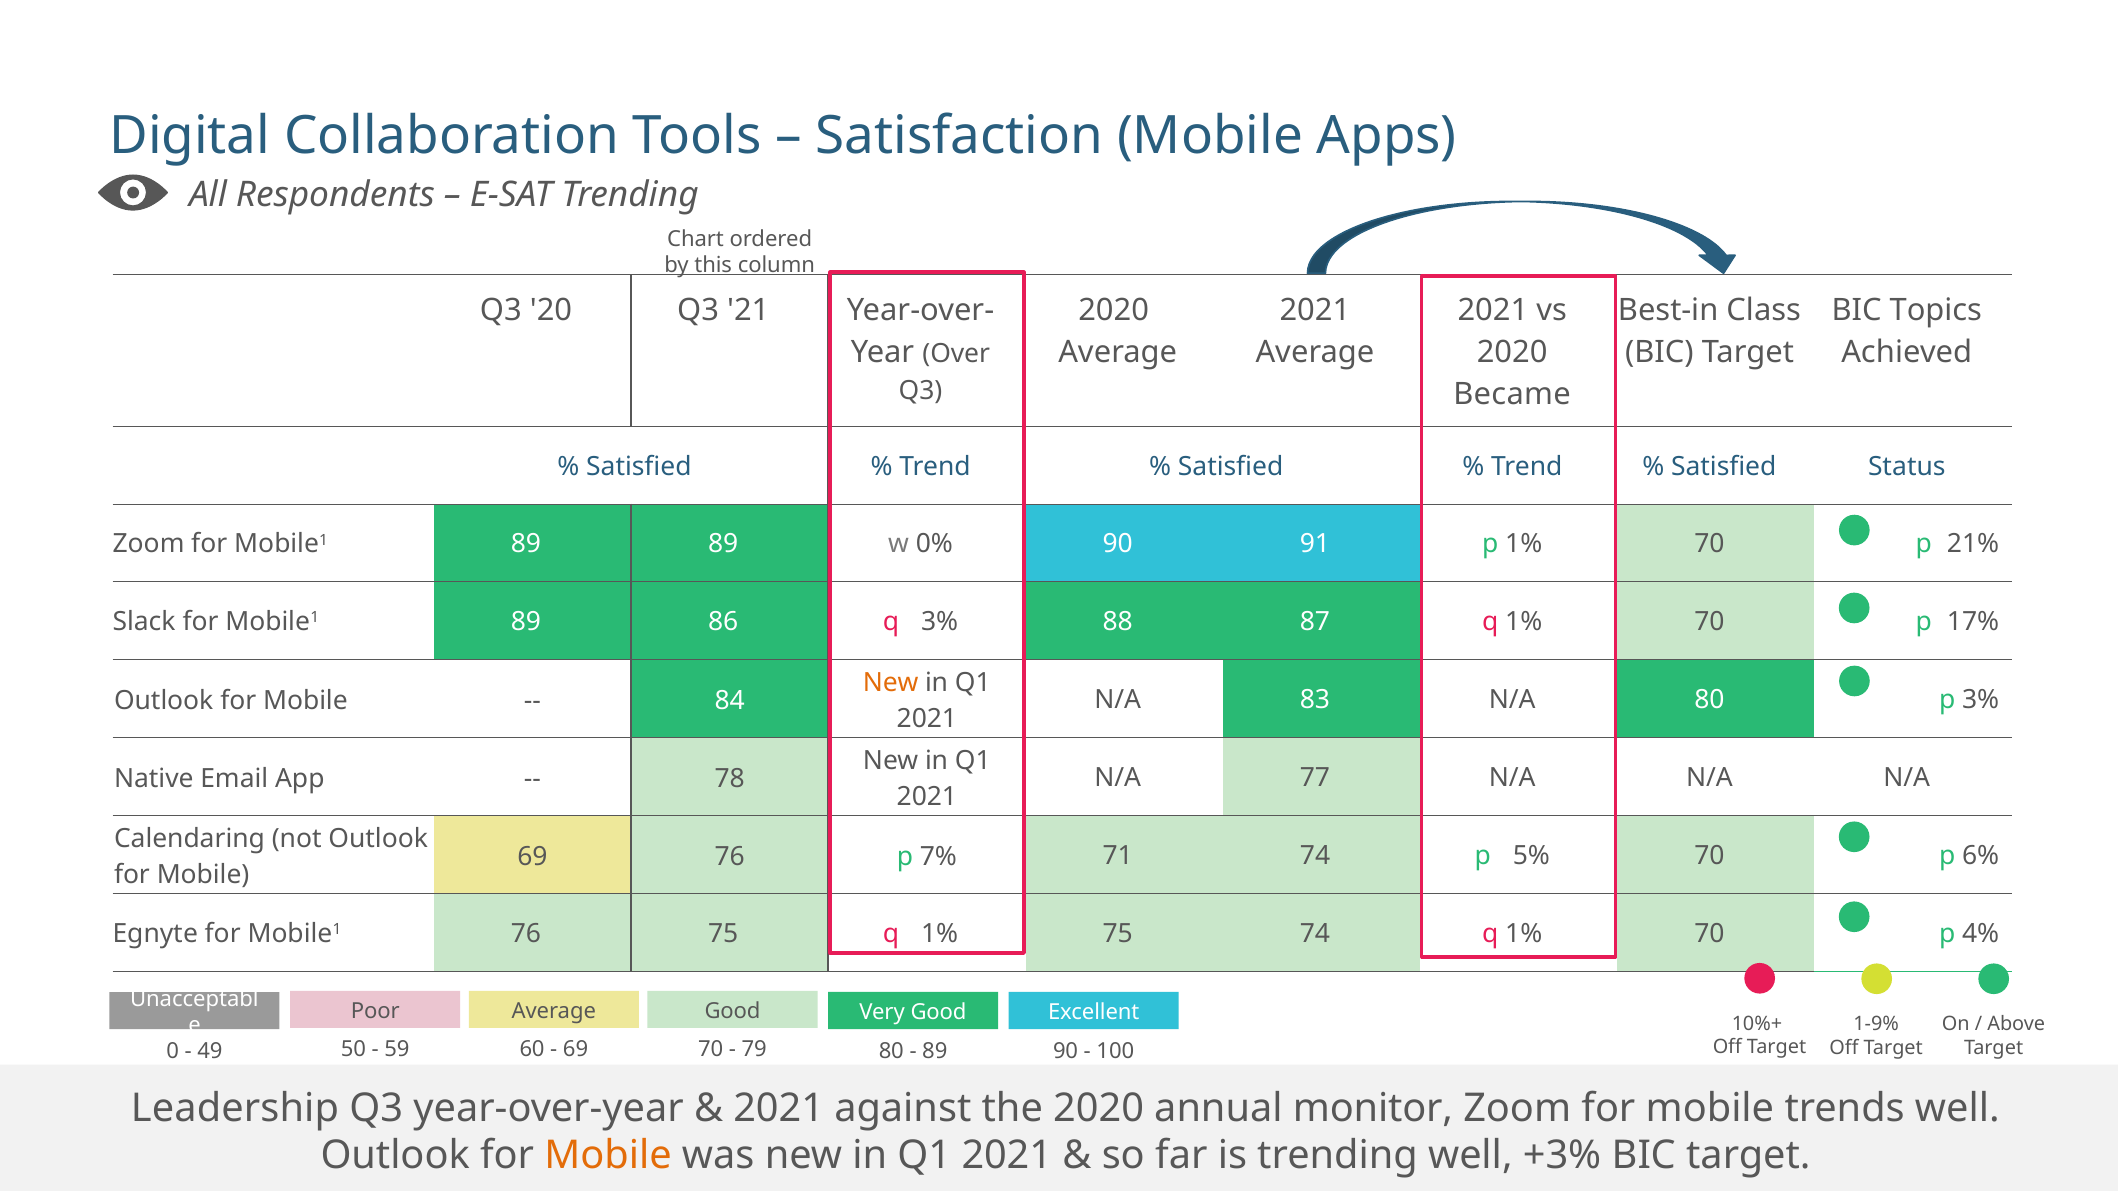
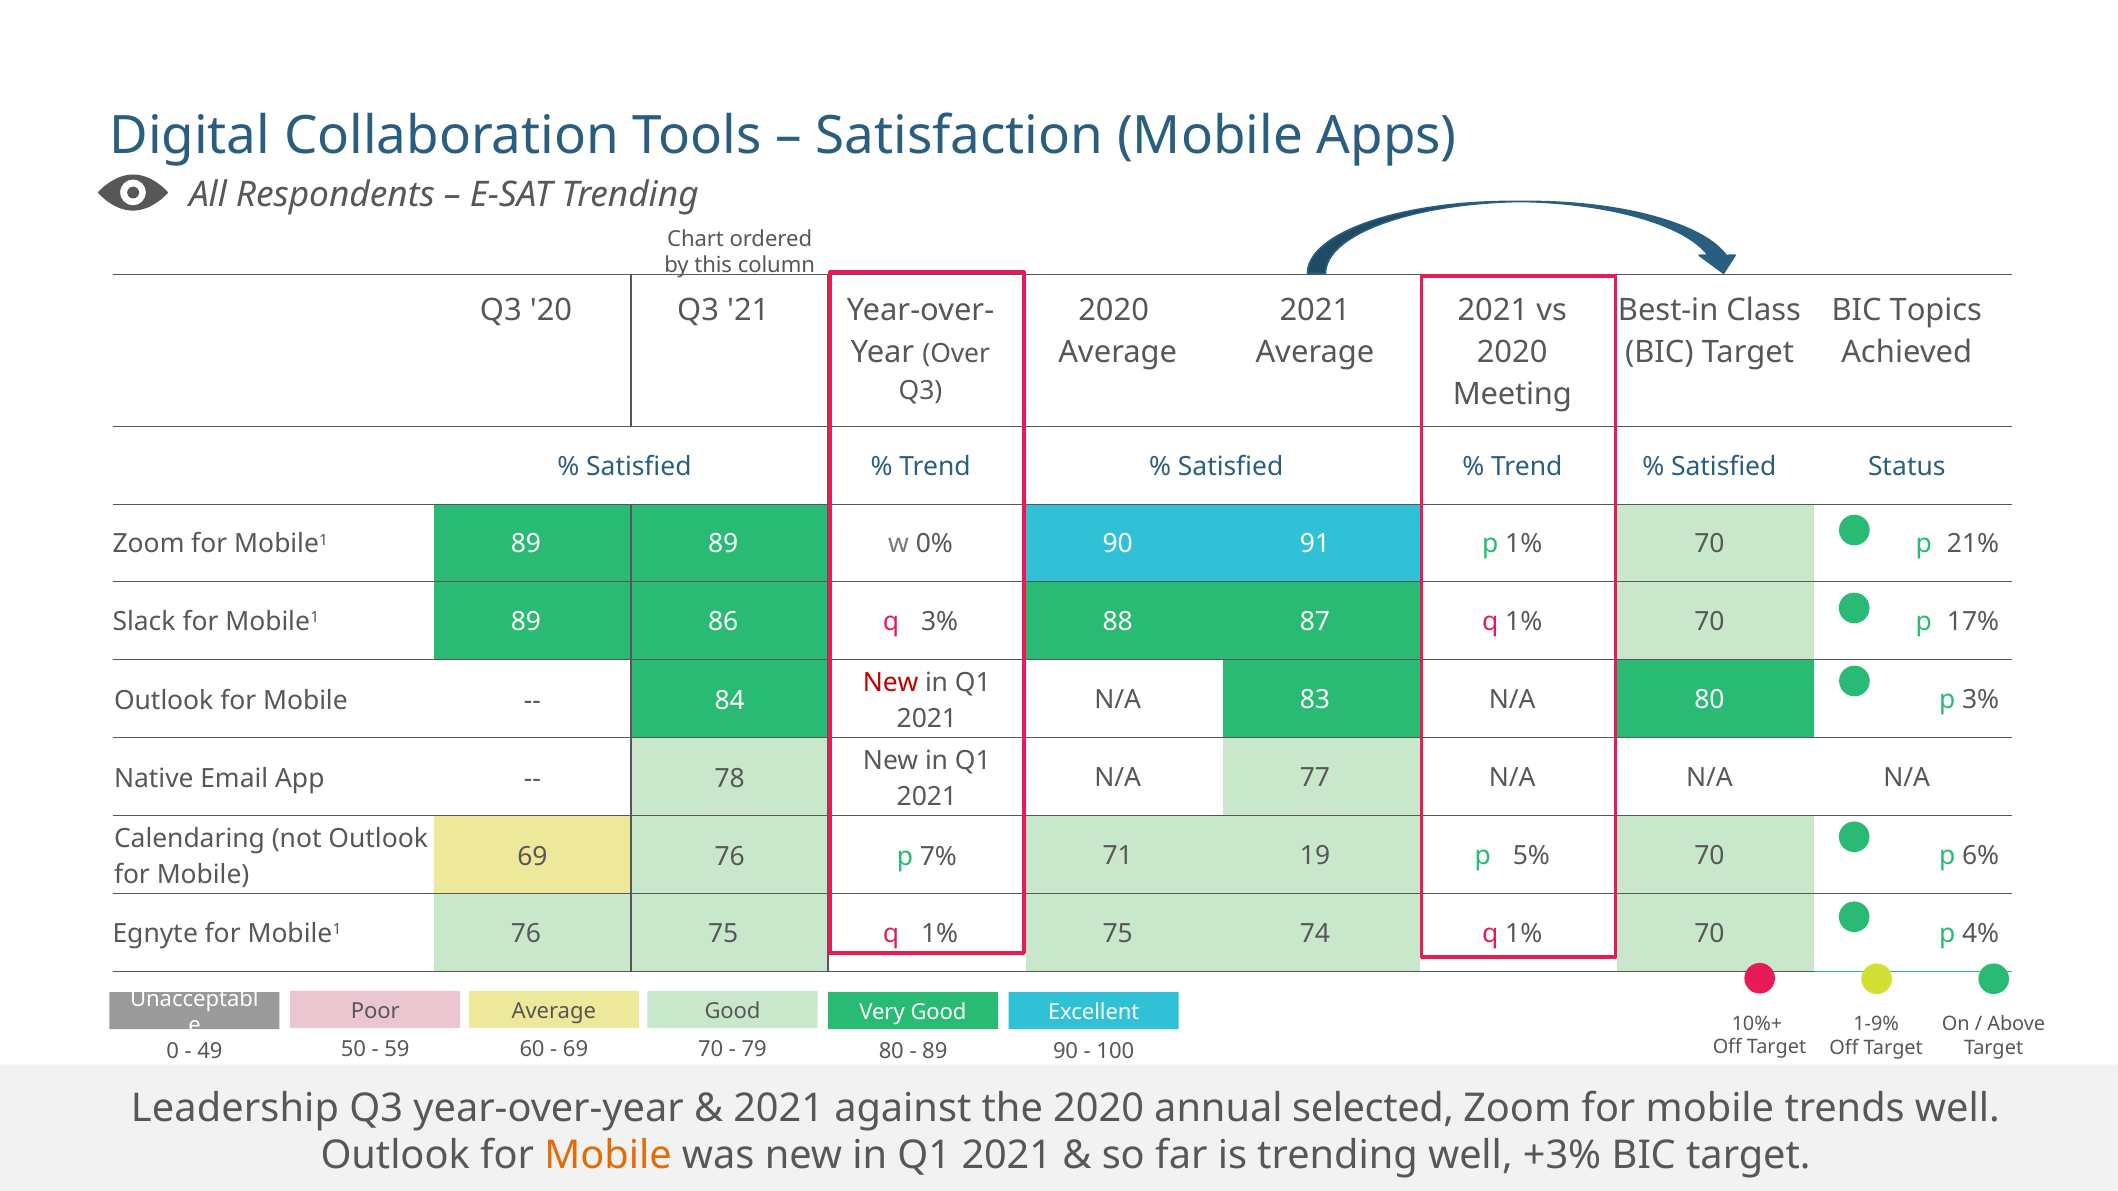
Became: Became -> Meeting
New at (891, 683) colour: orange -> red
71 74: 74 -> 19
monitor: monitor -> selected
